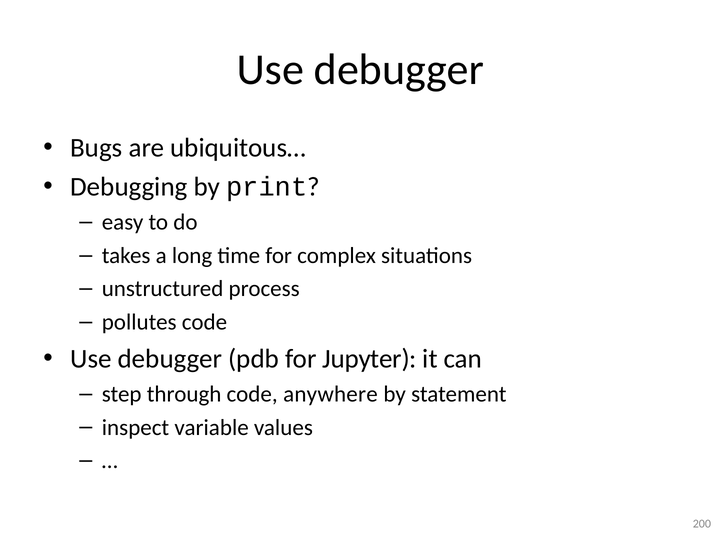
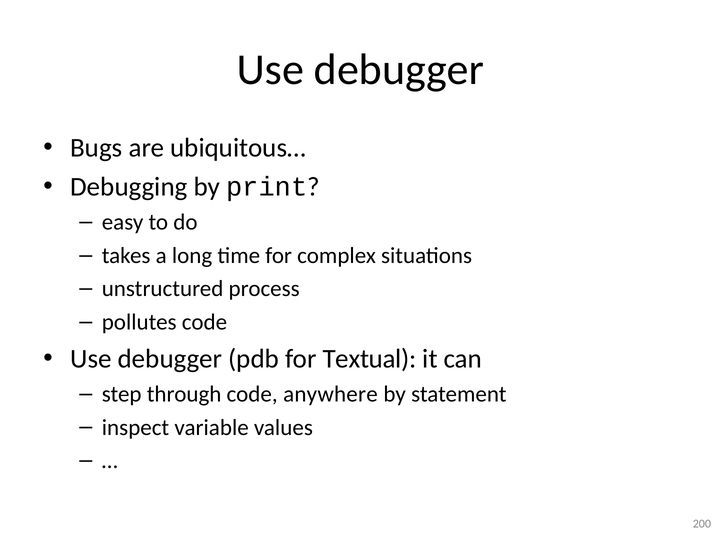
Jupyter: Jupyter -> Textual
